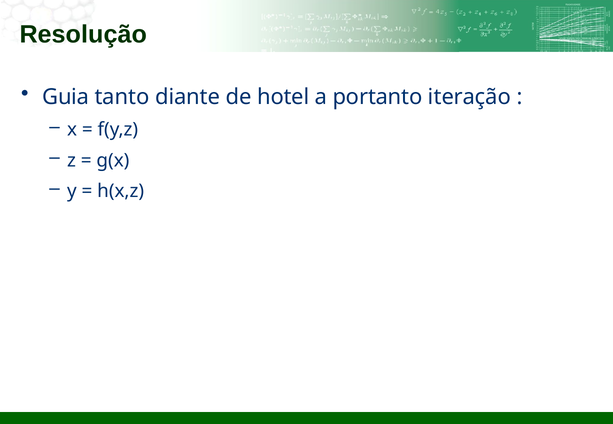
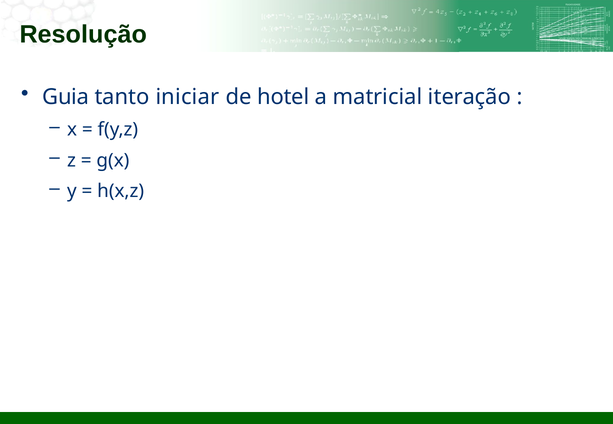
diante: diante -> iniciar
portanto: portanto -> matricial
